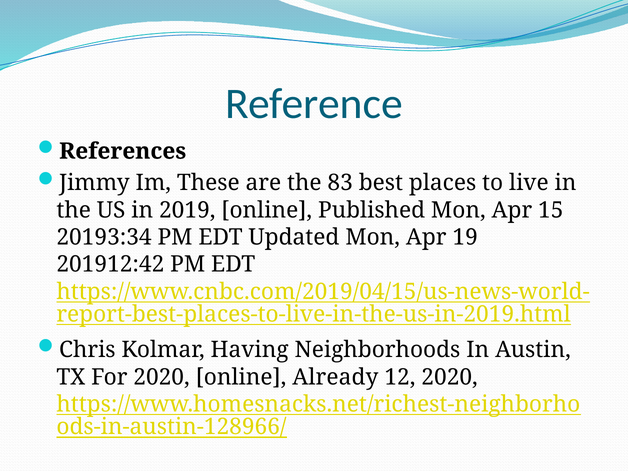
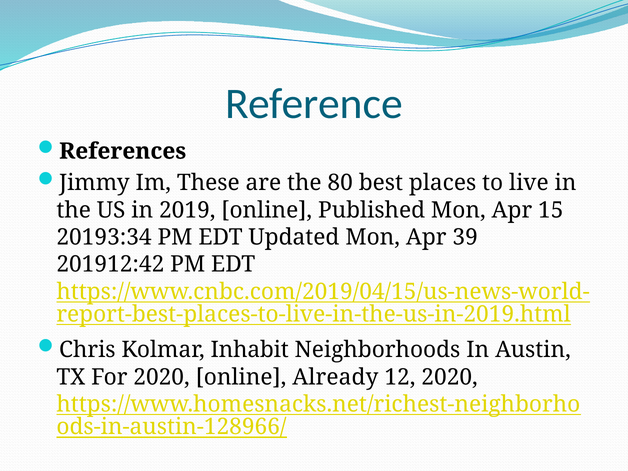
83: 83 -> 80
19: 19 -> 39
Having: Having -> Inhabit
